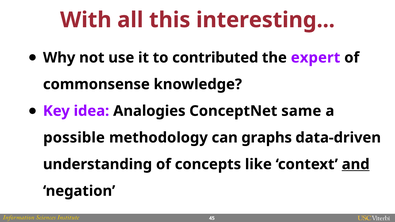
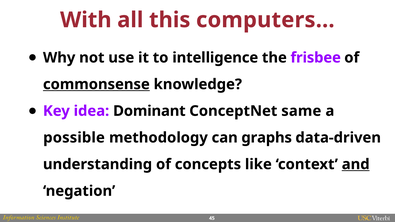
interesting: interesting -> computers
contributed: contributed -> intelligence
expert: expert -> frisbee
commonsense underline: none -> present
Analogies: Analogies -> Dominant
